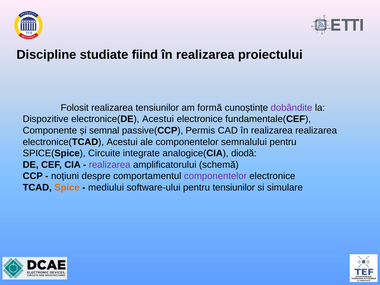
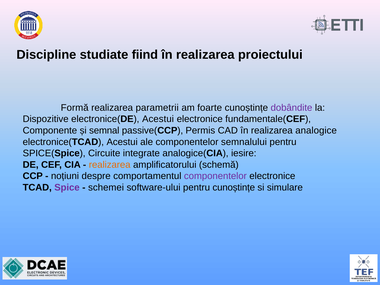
Folosit: Folosit -> Formă
realizarea tensiunilor: tensiunilor -> parametrii
formă: formă -> foarte
realizarea realizarea: realizarea -> analogice
diodă: diodă -> iesire
realizarea at (110, 165) colour: purple -> orange
Spice colour: orange -> purple
mediului: mediului -> schemei
pentru tensiunilor: tensiunilor -> cunoștințe
